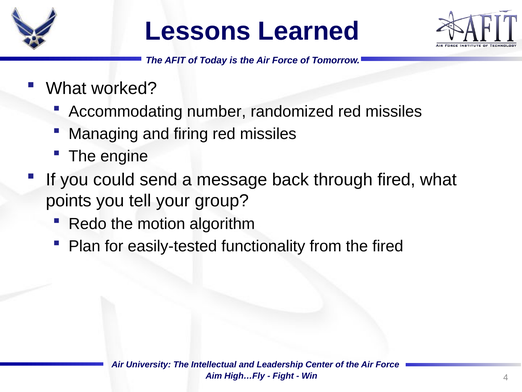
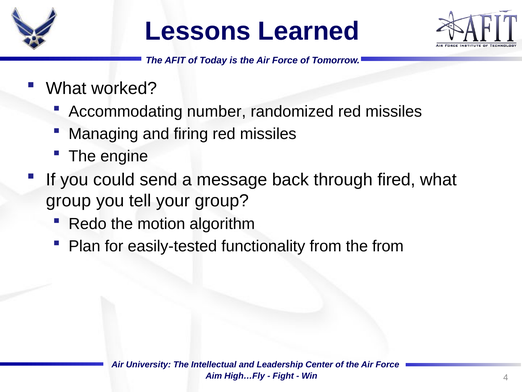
points at (69, 200): points -> group
the fired: fired -> from
